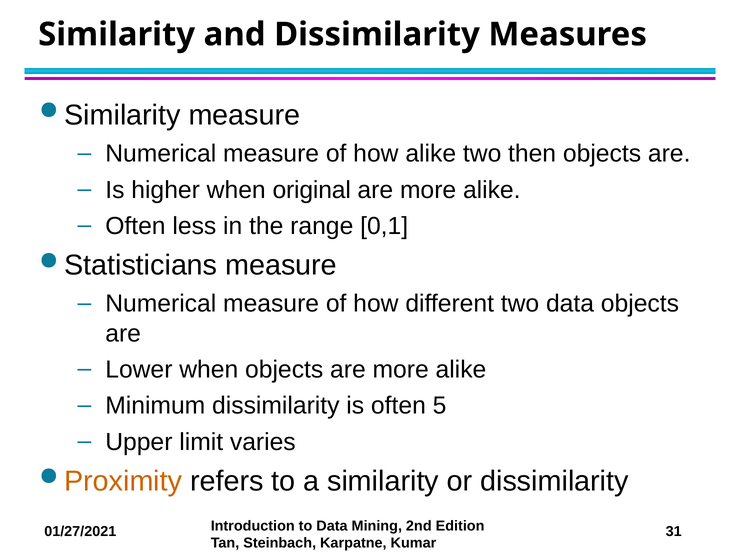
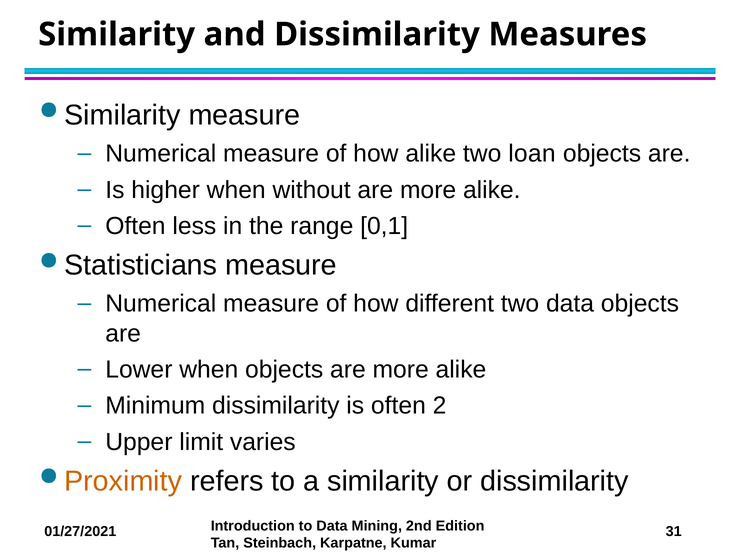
then: then -> loan
original: original -> without
5: 5 -> 2
